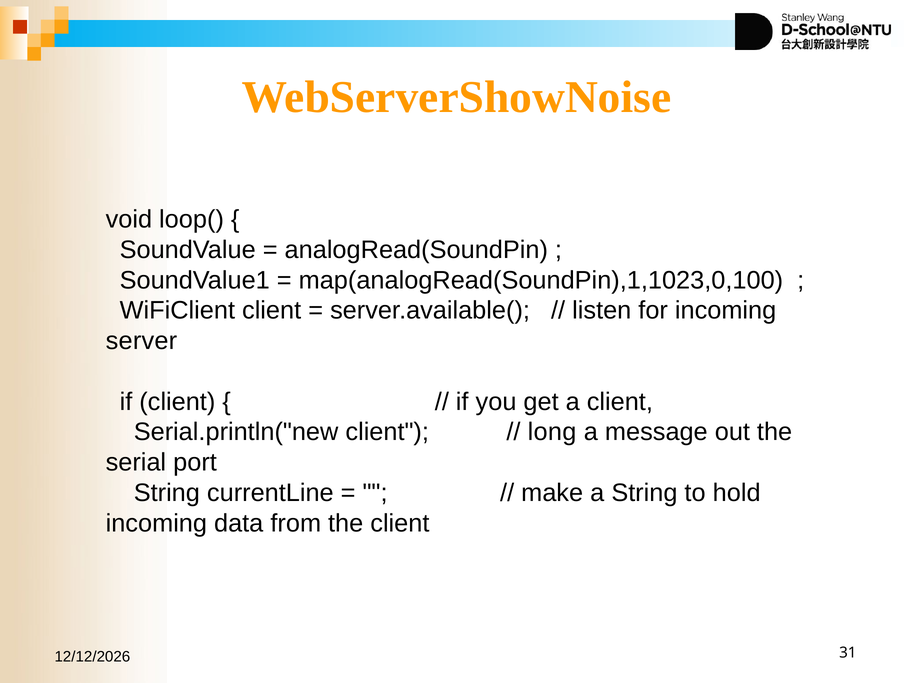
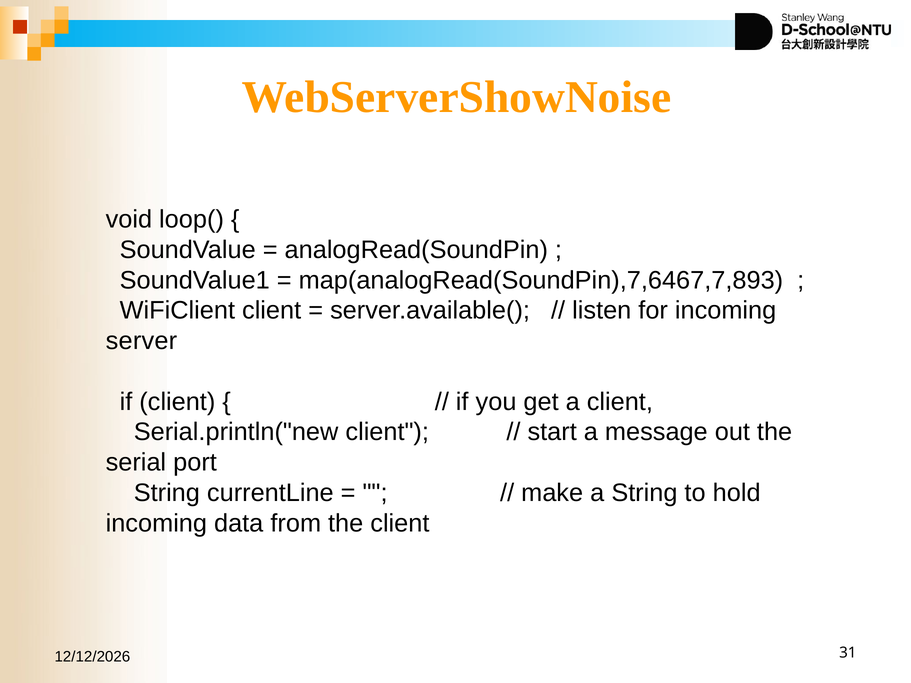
map(analogRead(SoundPin),1,1023,0,100: map(analogRead(SoundPin),1,1023,0,100 -> map(analogRead(SoundPin),7,6467,7,893
long: long -> start
